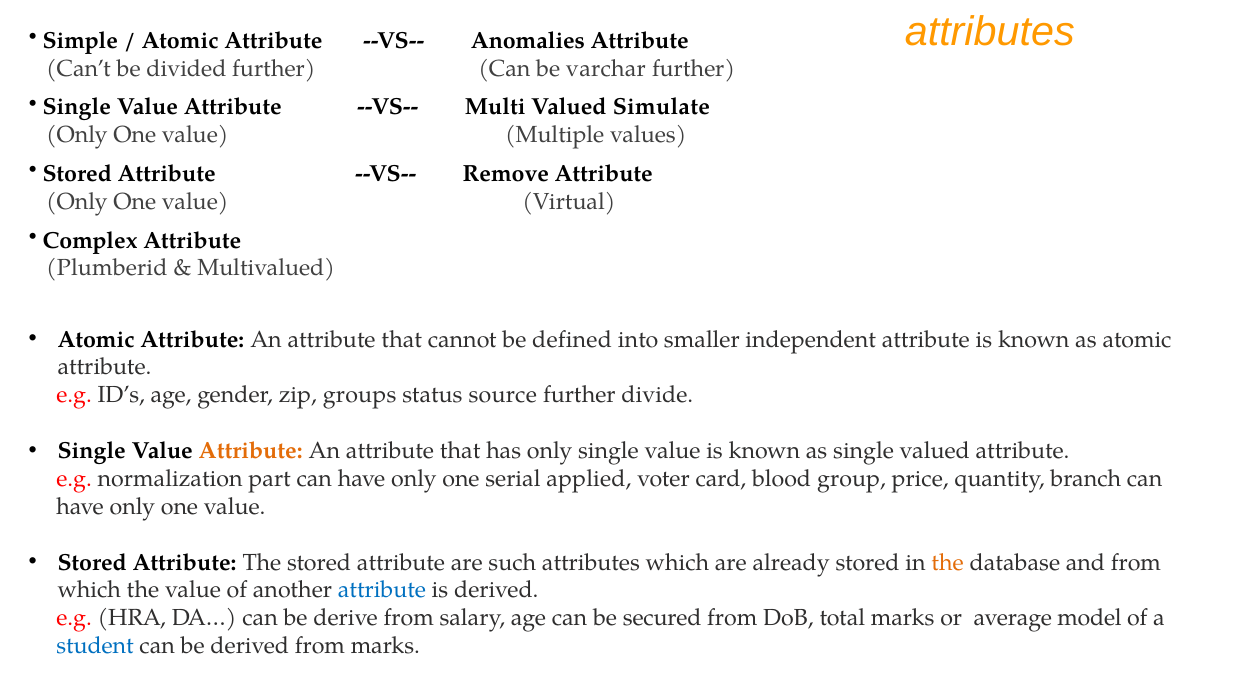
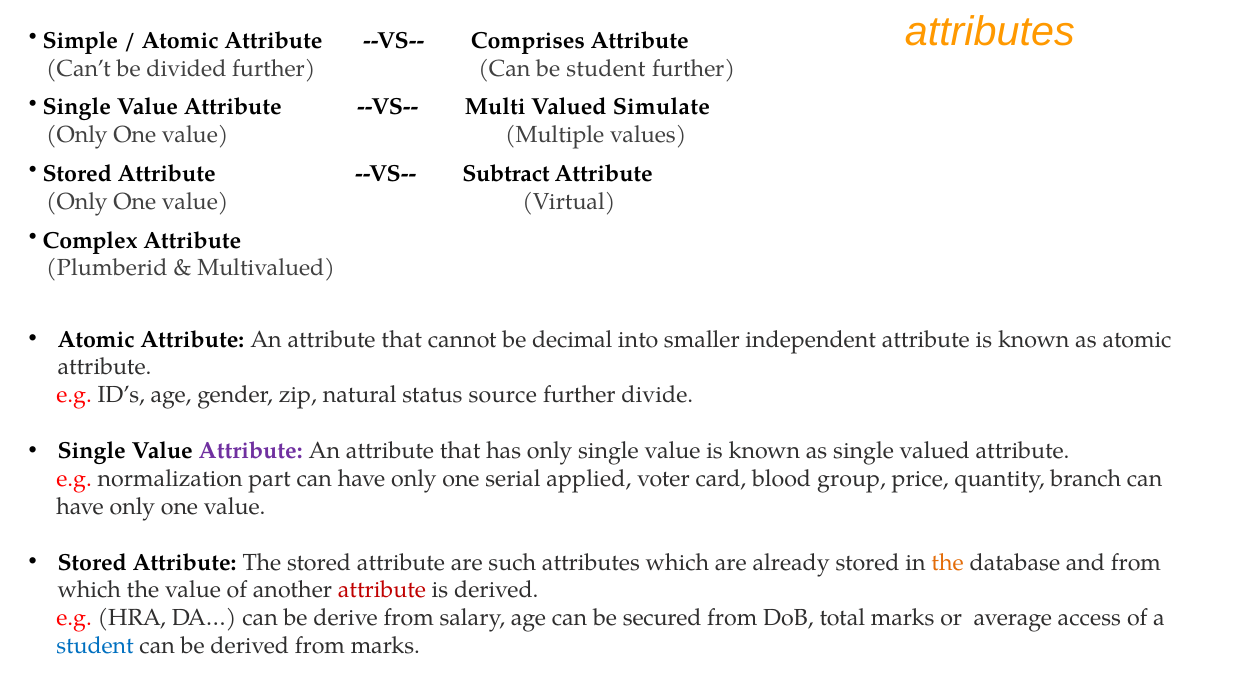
Anomalies: Anomalies -> Comprises
be varchar: varchar -> student
Remove: Remove -> Subtract
defined: defined -> decimal
groups: groups -> natural
Attribute at (251, 451) colour: orange -> purple
attribute at (382, 590) colour: blue -> red
model: model -> access
